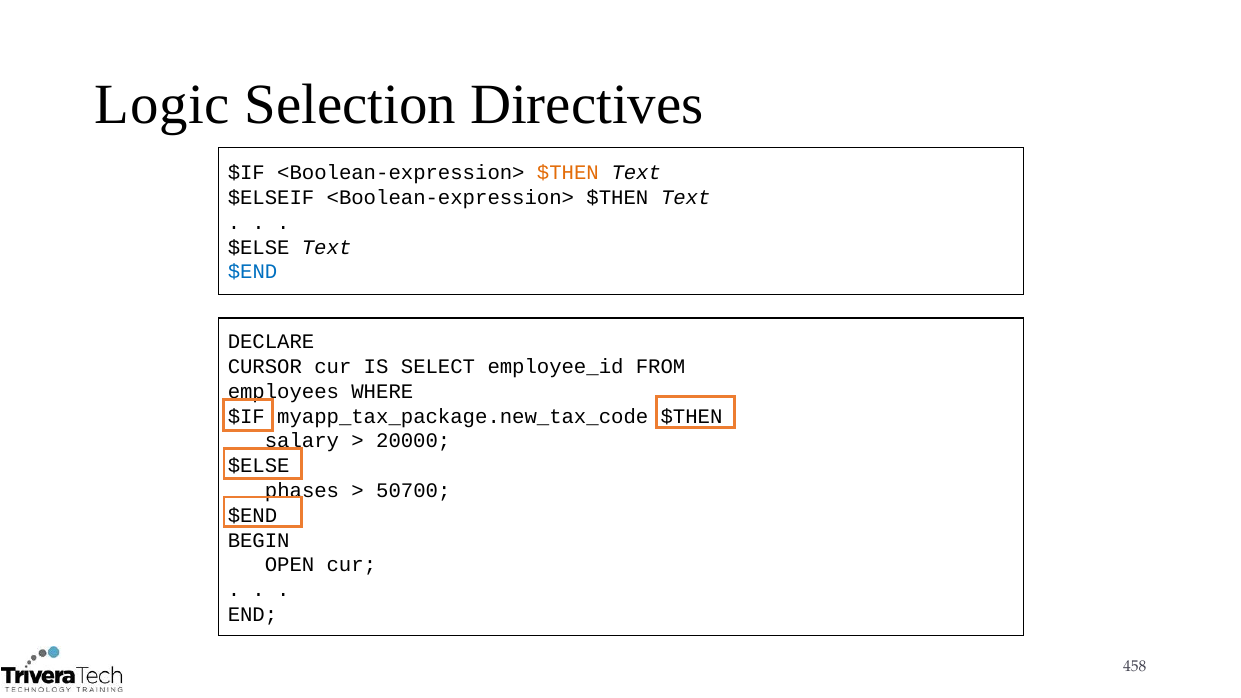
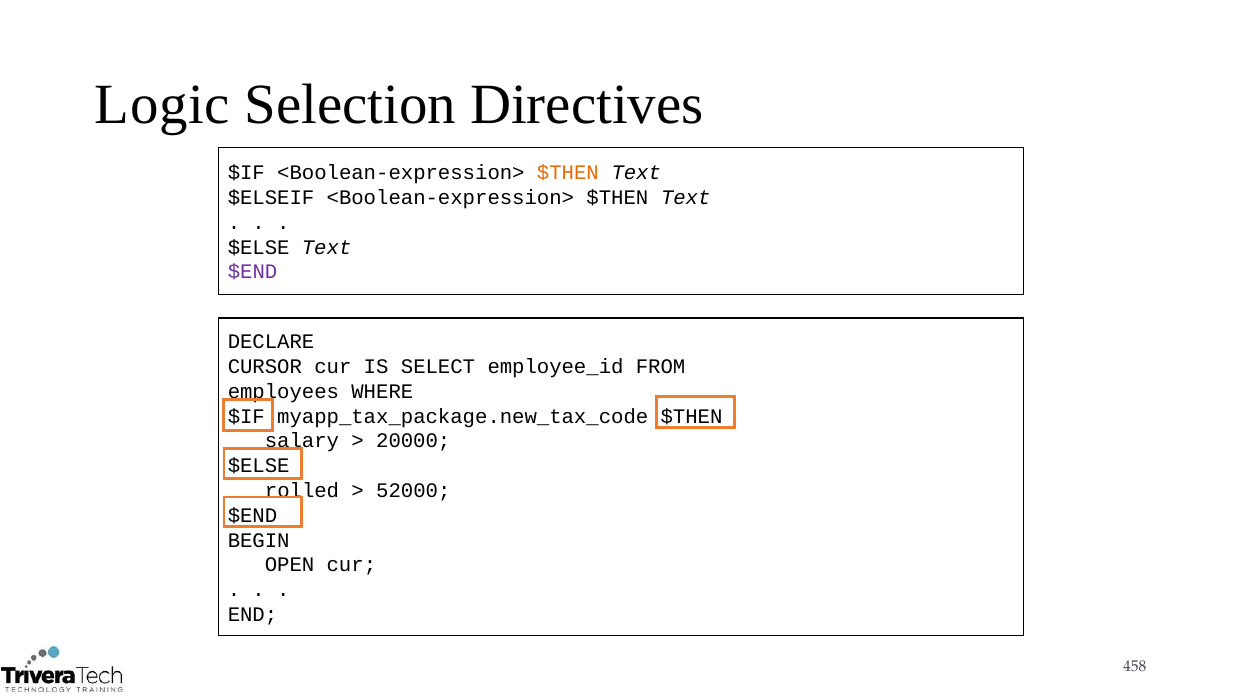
$END at (253, 272) colour: blue -> purple
phases: phases -> rolled
50700: 50700 -> 52000
